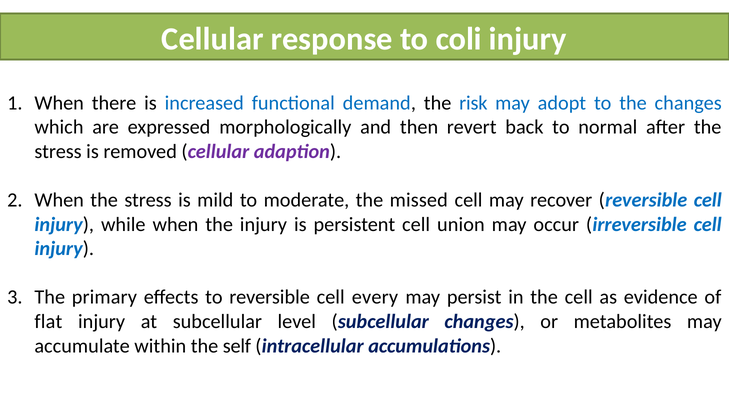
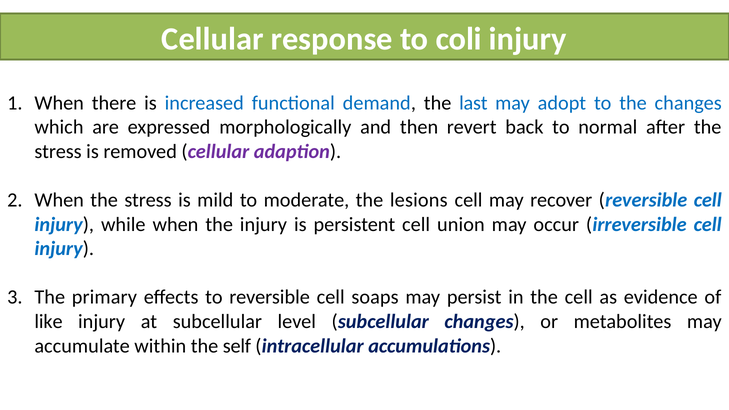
risk: risk -> last
missed: missed -> lesions
every: every -> soaps
flat: flat -> like
